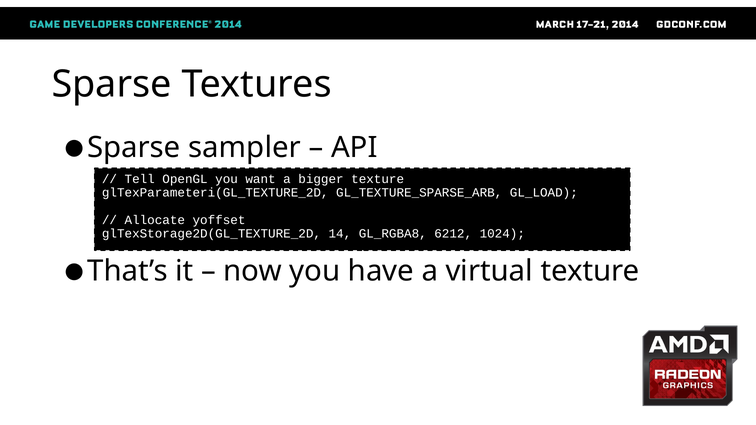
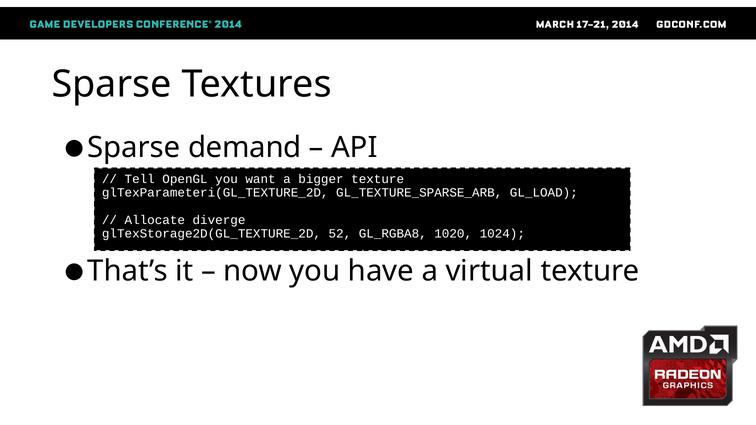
sampler: sampler -> demand
yoffset: yoffset -> diverge
14: 14 -> 52
6212: 6212 -> 1020
